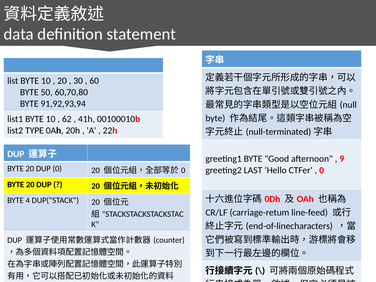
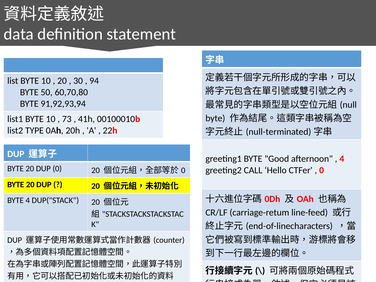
60: 60 -> 94
62: 62 -> 73
9 at (342, 159): 9 -> 4
LAST: LAST -> CALL
